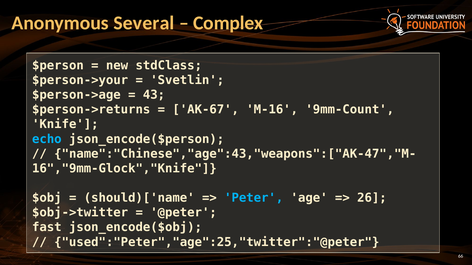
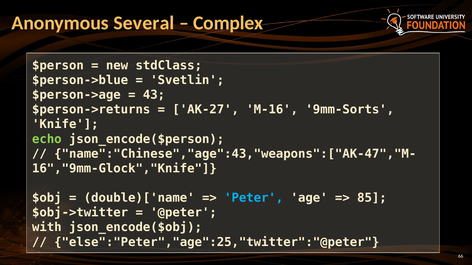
$person->your: $person->your -> $person->blue
AK-67: AK-67 -> AK-27
9mm-Count: 9mm-Count -> 9mm-Sorts
echo colour: light blue -> light green
should)['name: should)['name -> double)['name
26: 26 -> 85
fast: fast -> with
used":"Peter","age":25,"twitter":"@peter: used":"Peter","age":25,"twitter":"@peter -> else":"Peter","age":25,"twitter":"@peter
